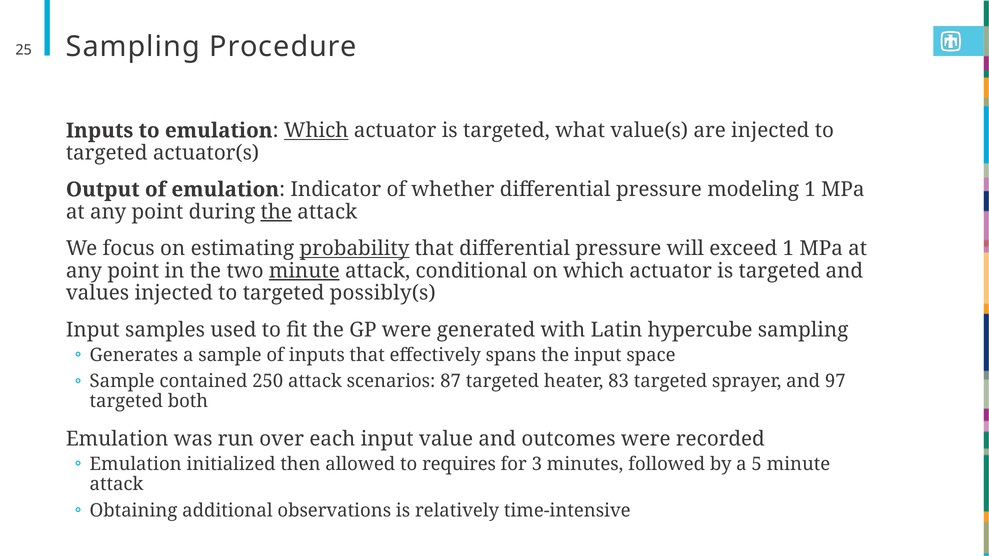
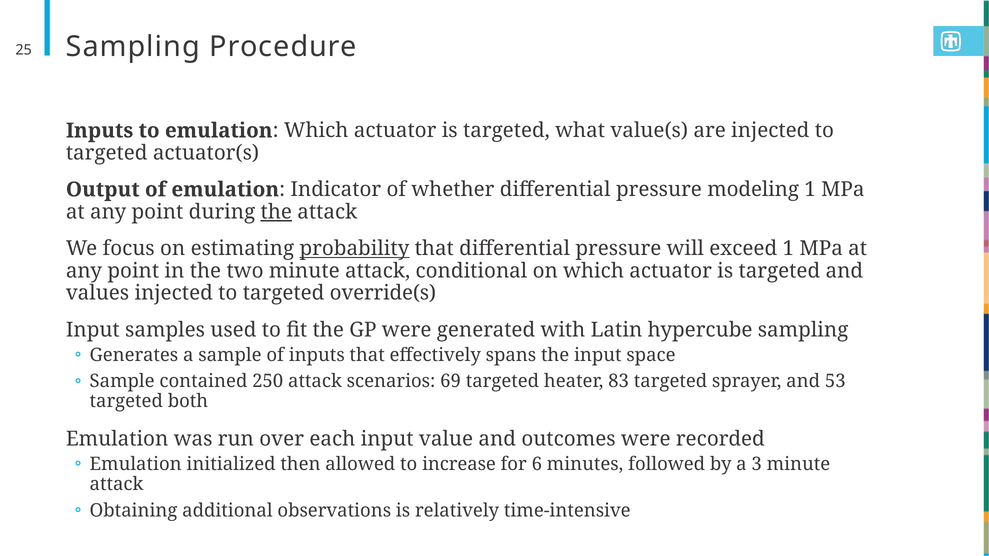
Which at (316, 131) underline: present -> none
minute at (304, 271) underline: present -> none
possibly(s: possibly(s -> override(s
87: 87 -> 69
97: 97 -> 53
requires: requires -> increase
3: 3 -> 6
5: 5 -> 3
